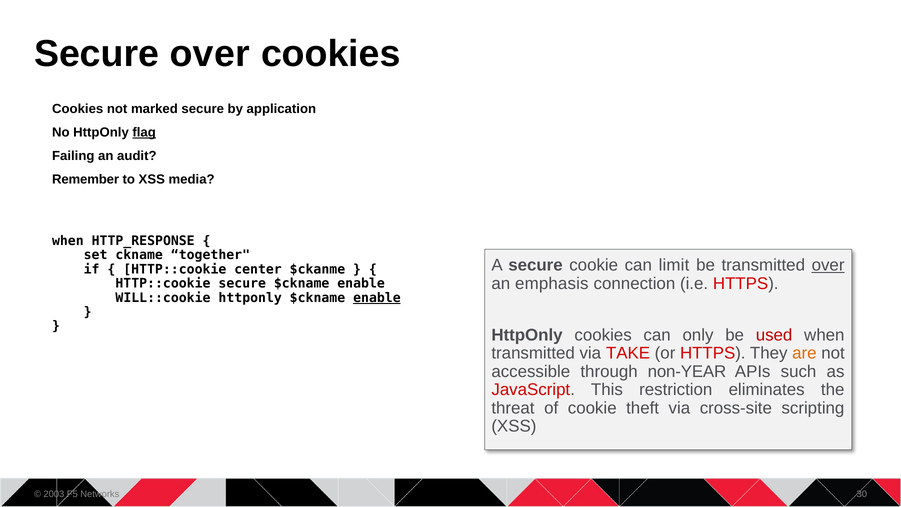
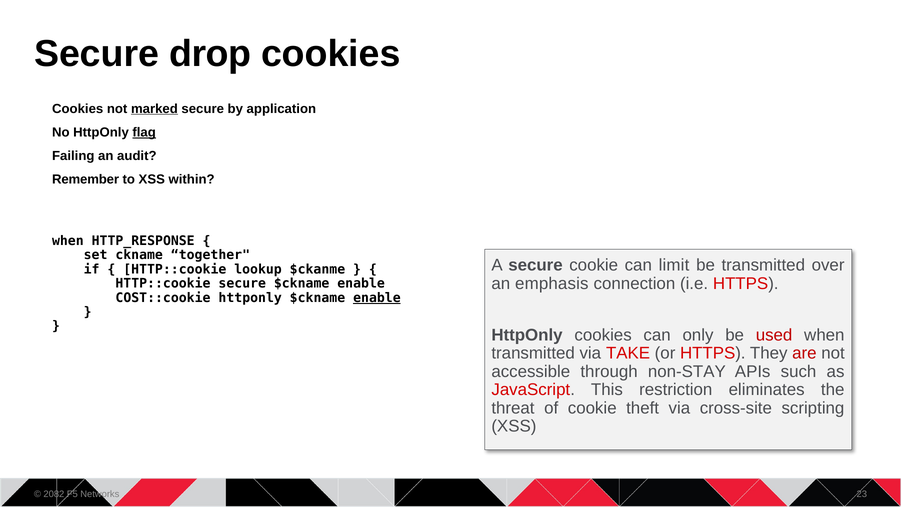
Secure over: over -> drop
marked underline: none -> present
media: media -> within
over at (828, 265) underline: present -> none
center: center -> lookup
WILL::cookie: WILL::cookie -> COST::cookie
are colour: orange -> red
non-YEAR: non-YEAR -> non-STAY
2003: 2003 -> 2082
30: 30 -> 23
